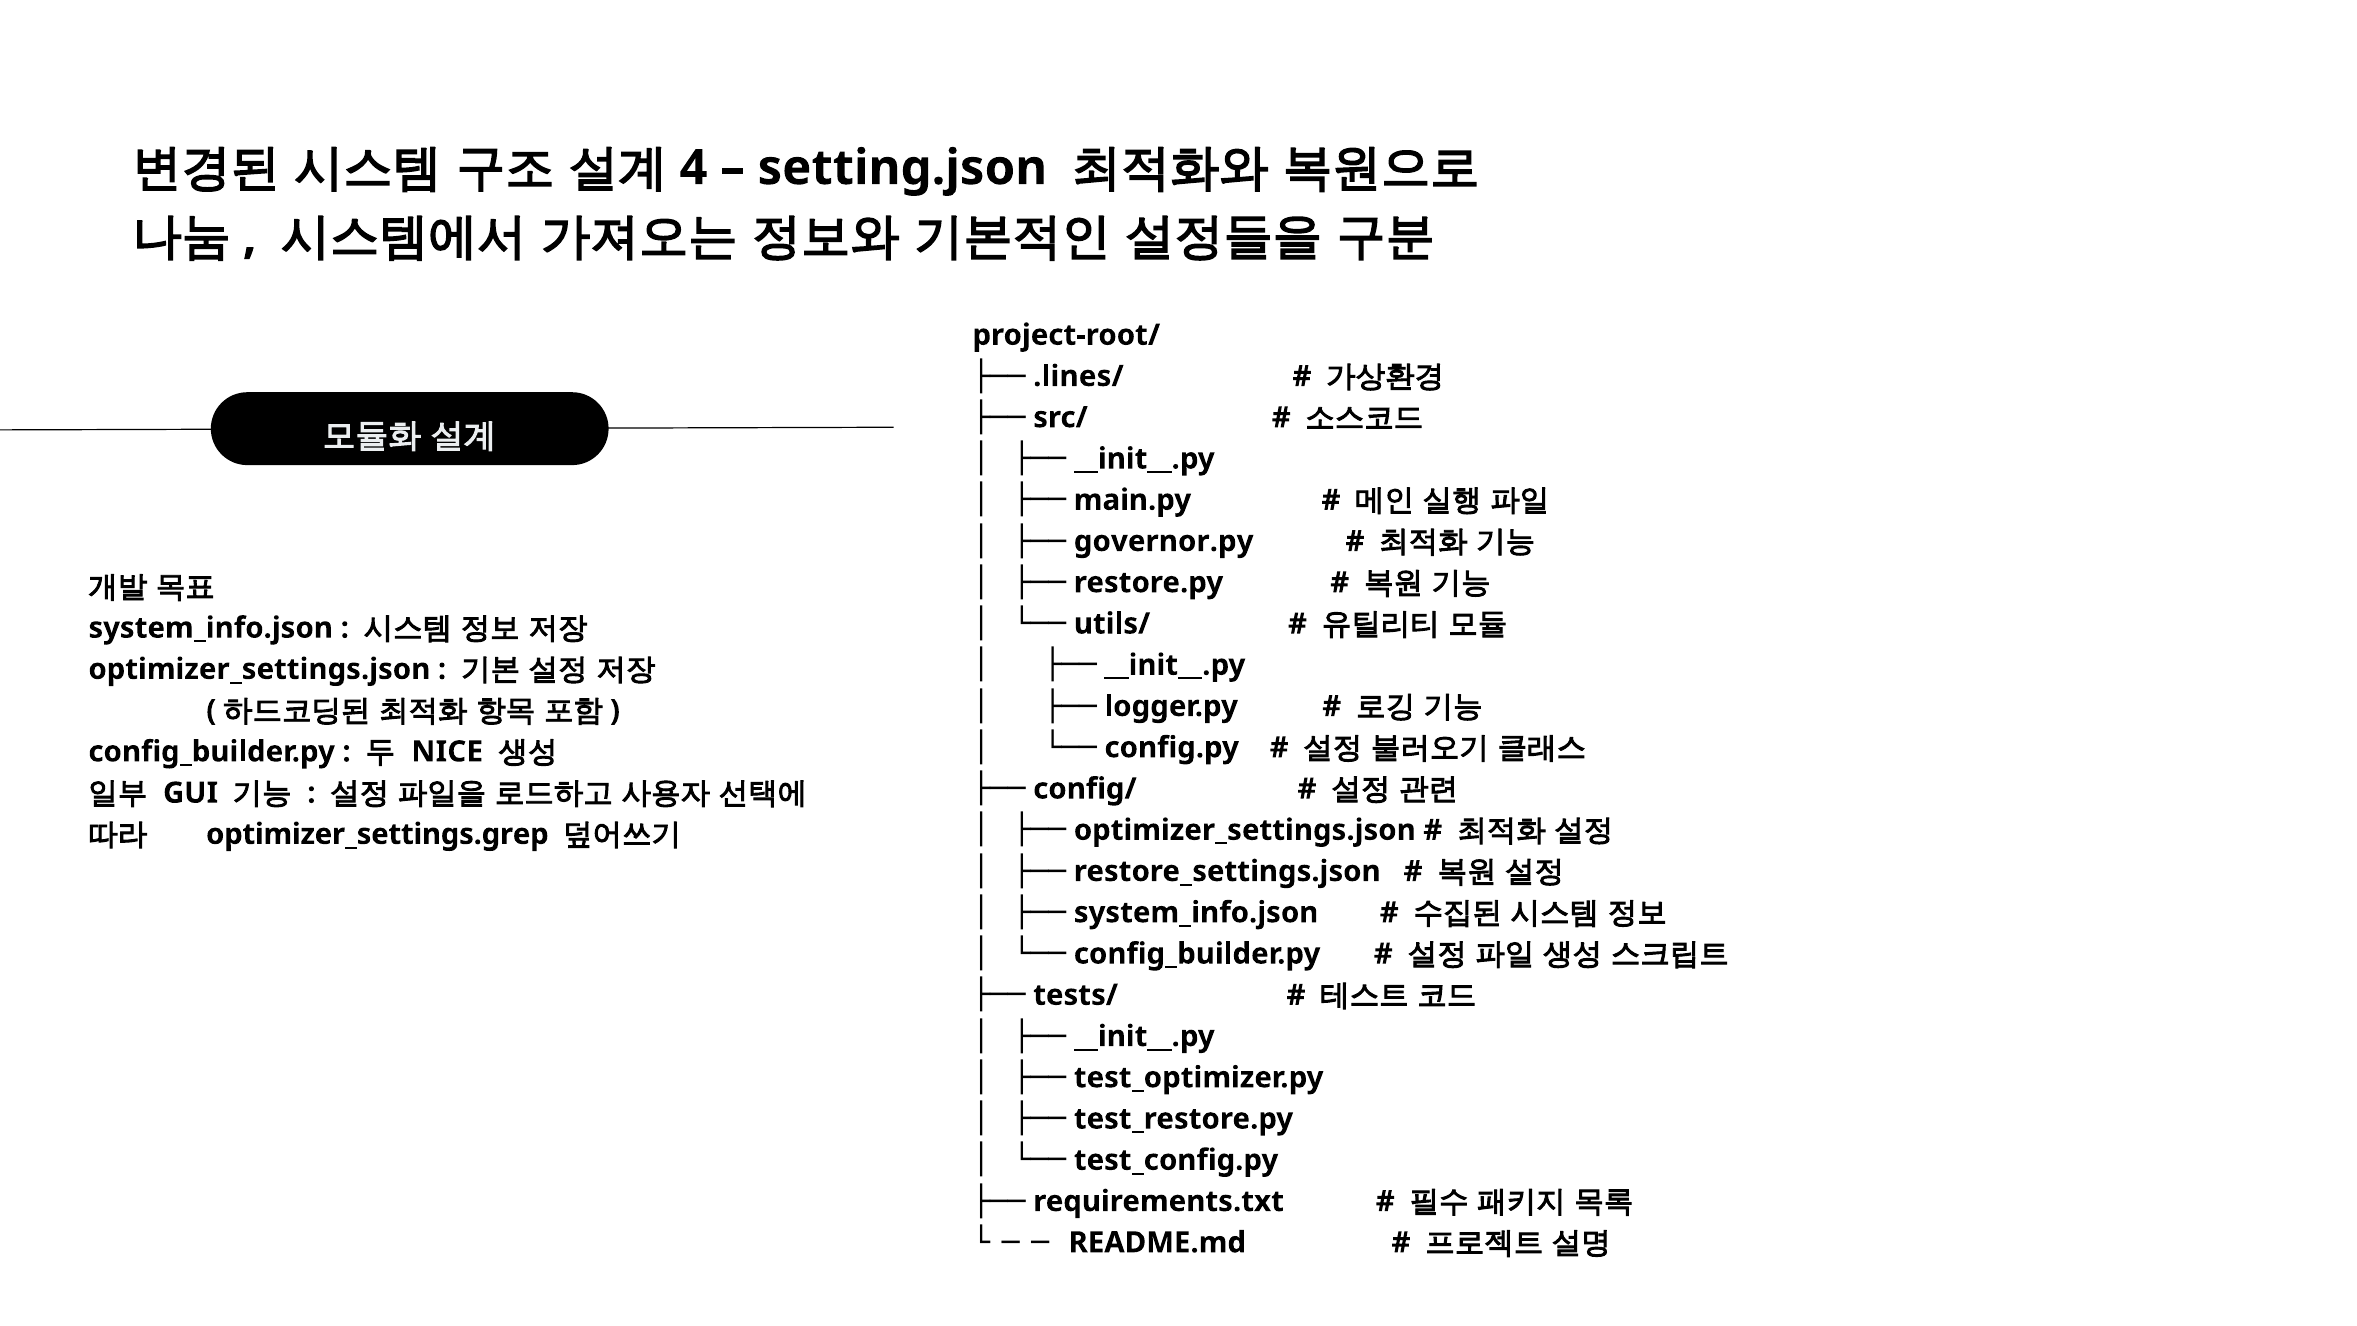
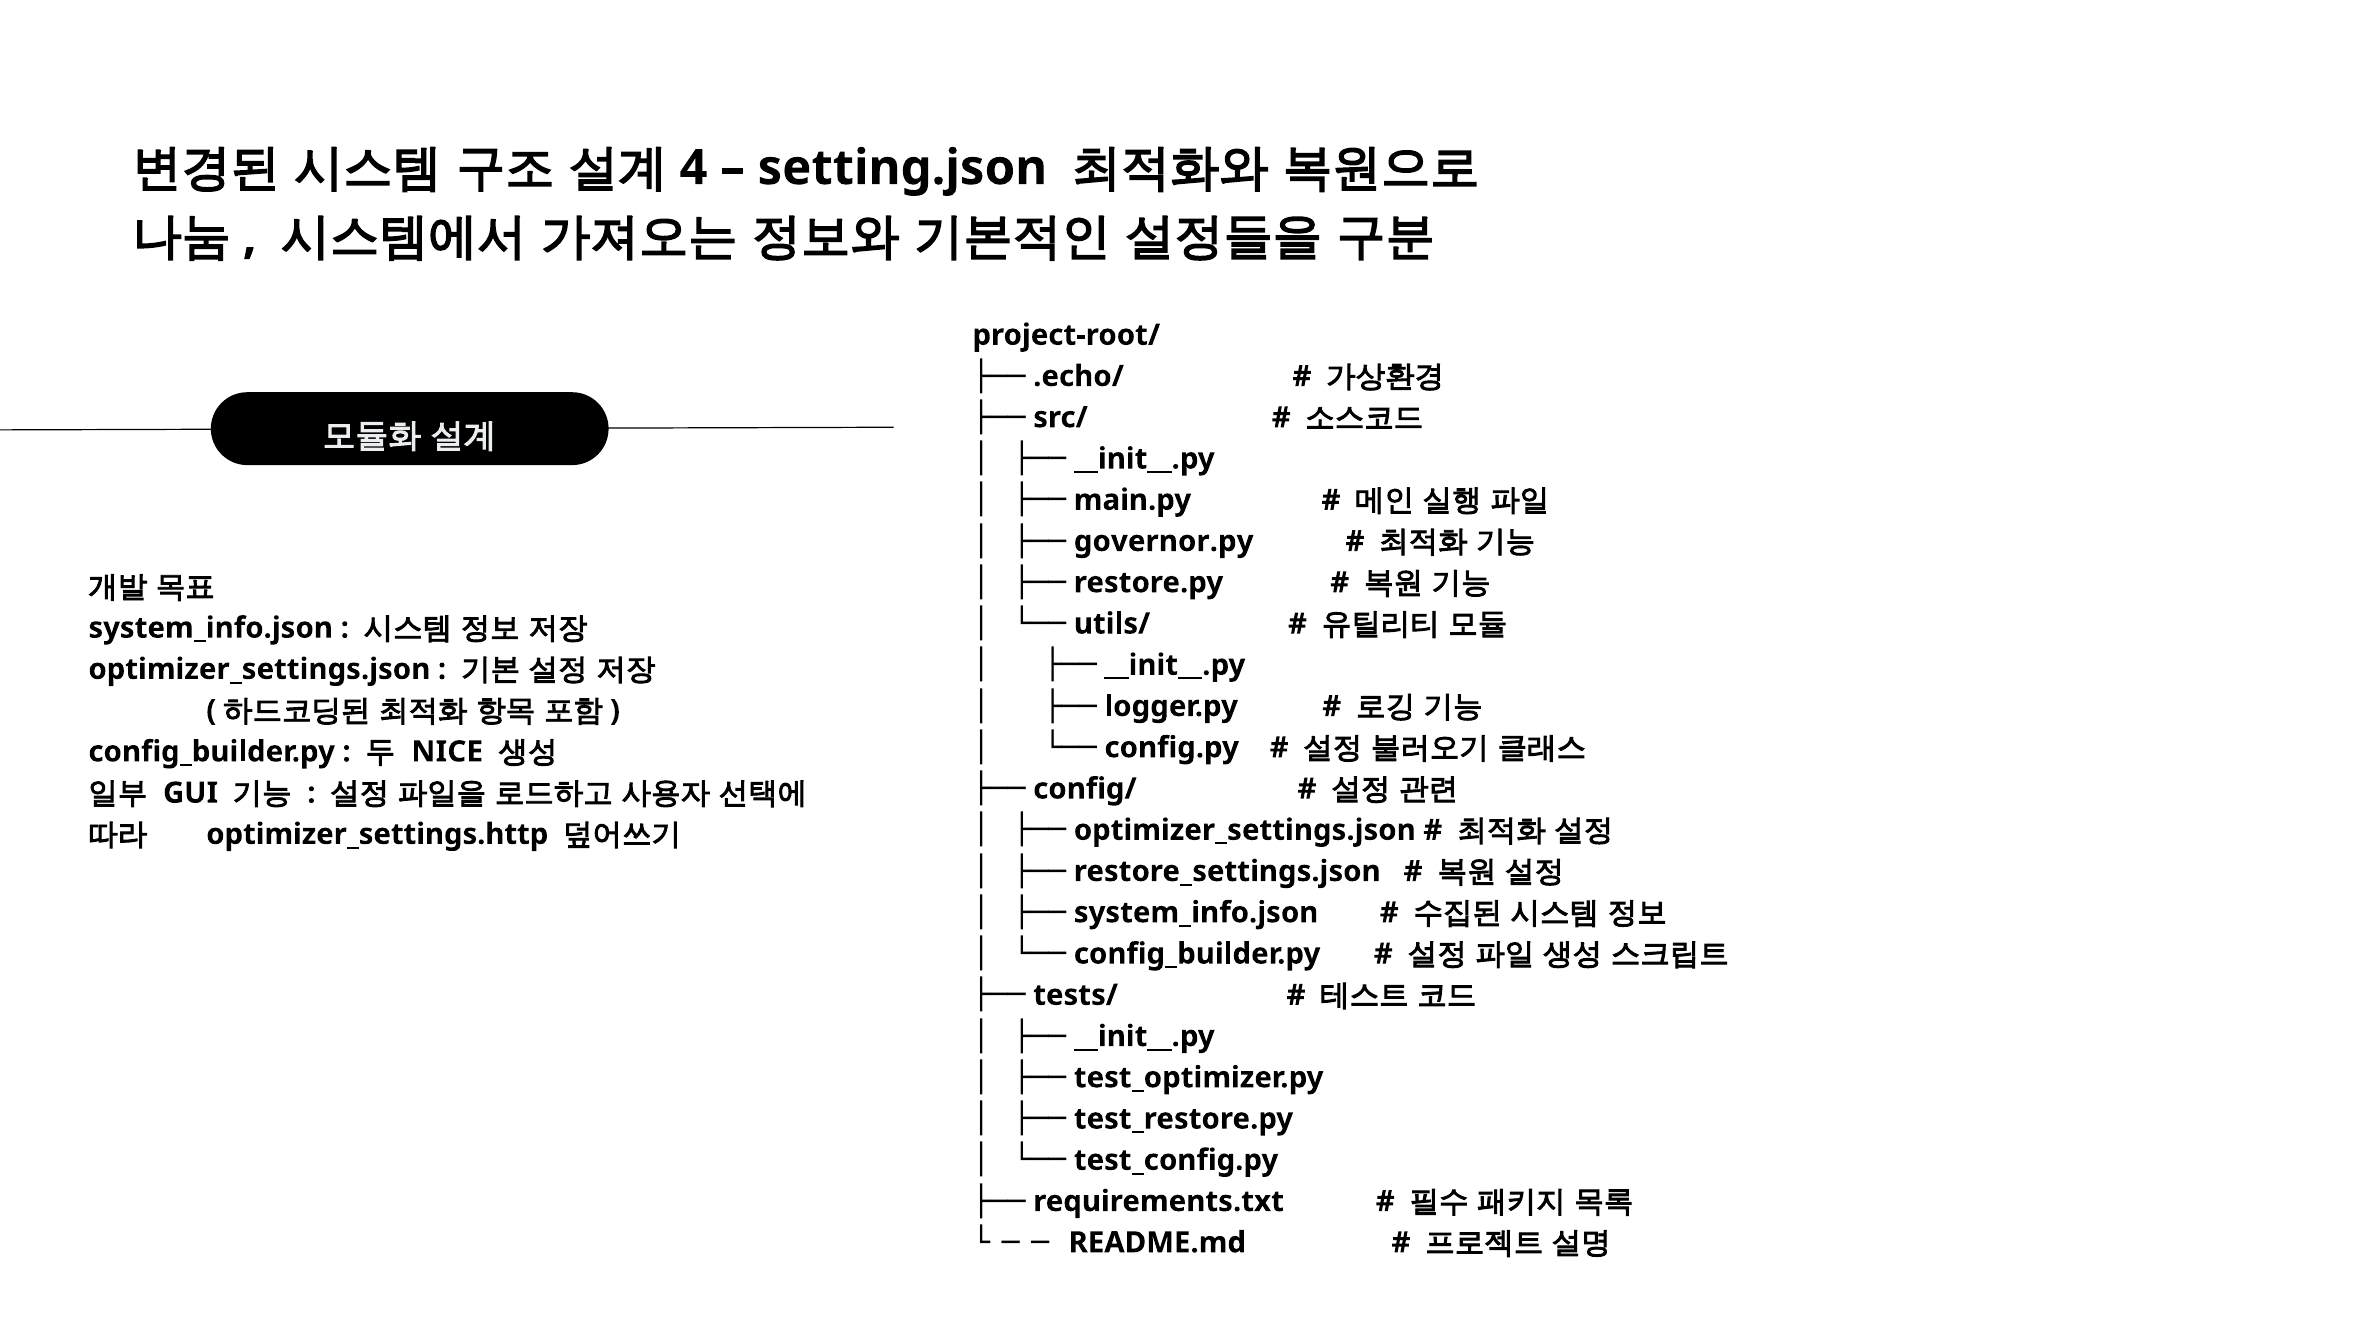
.lines/: .lines/ -> .echo/
optimizer_settings.grep: optimizer_settings.grep -> optimizer_settings.http
